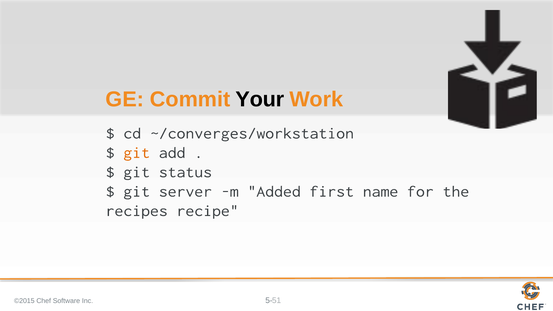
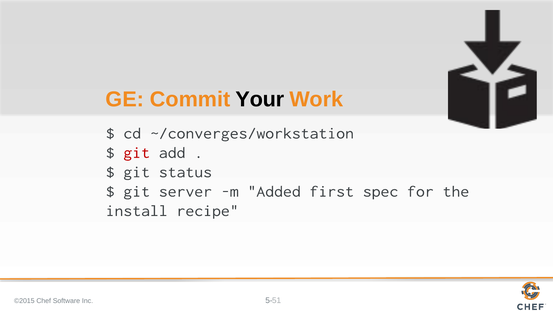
git at (137, 153) colour: orange -> red
name: name -> spec
recipes: recipes -> install
